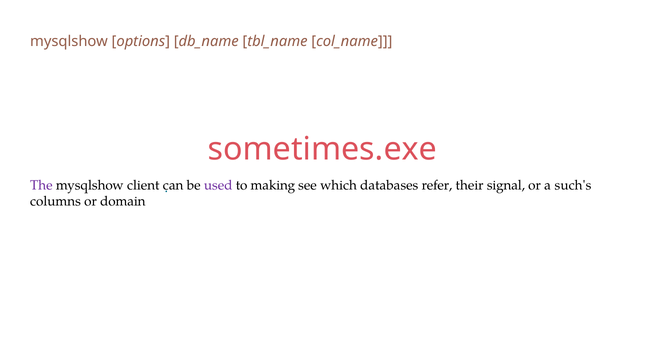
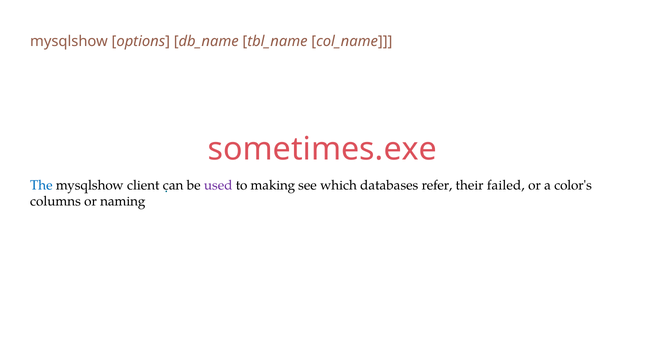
The colour: purple -> blue
signal: signal -> failed
such's: such's -> color's
domain: domain -> naming
